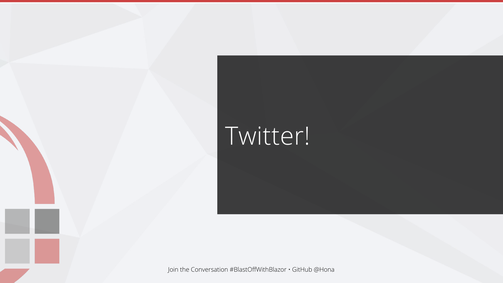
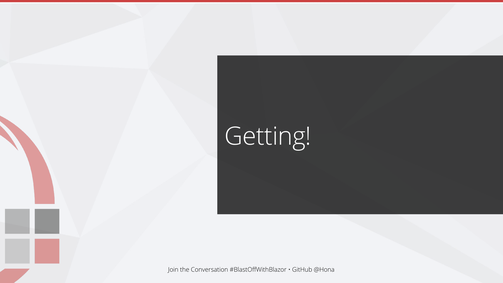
Twitter: Twitter -> Getting
